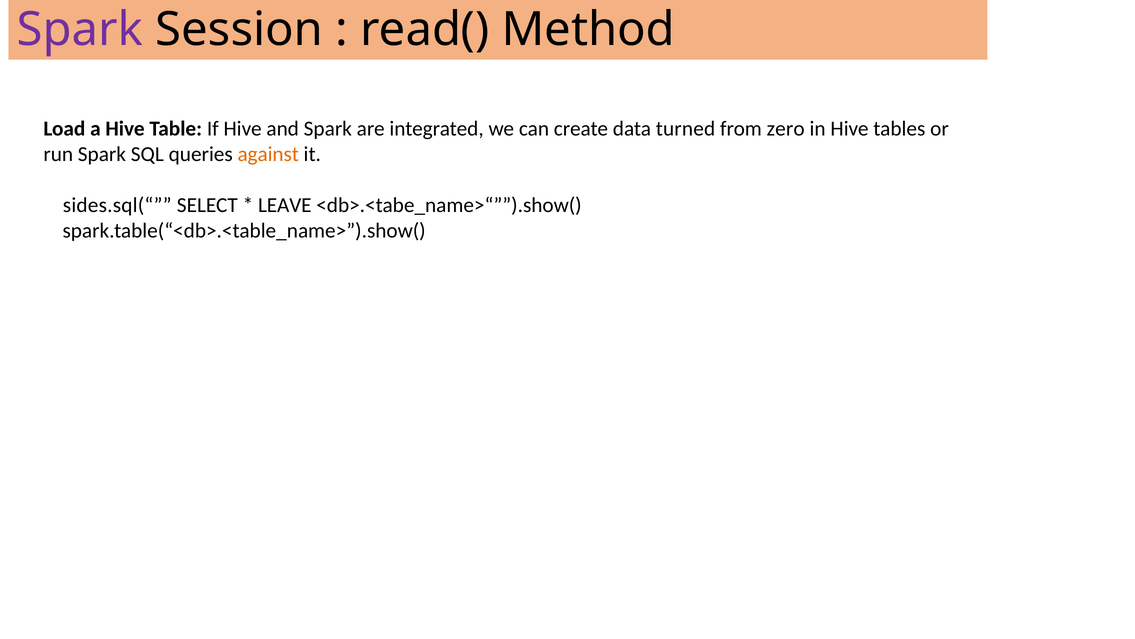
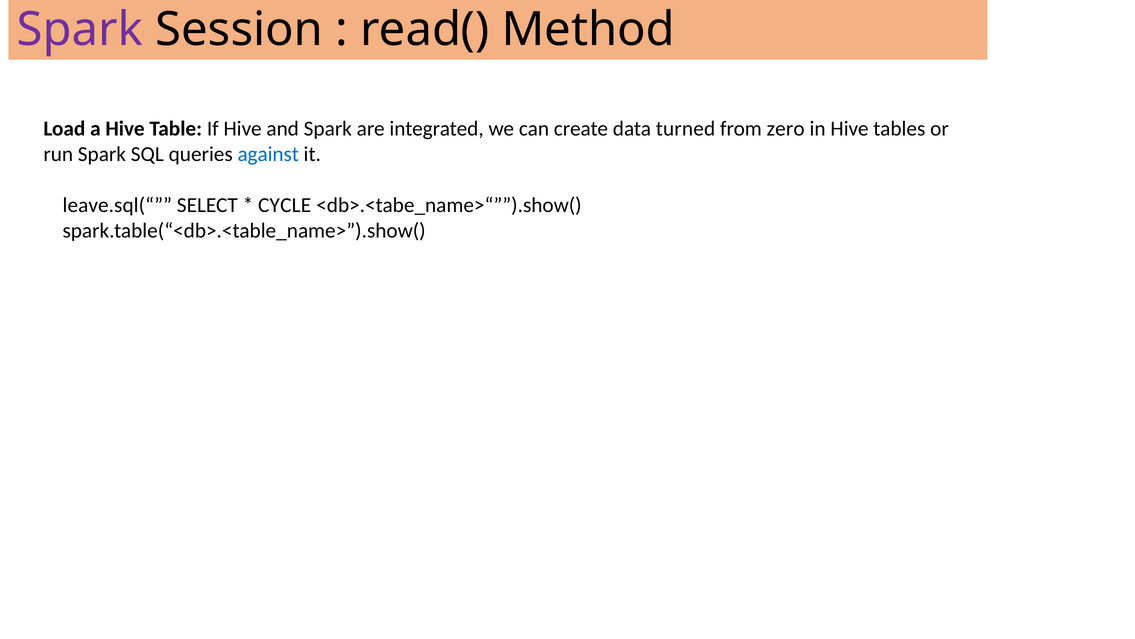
against colour: orange -> blue
sides.sql(“: sides.sql(“ -> leave.sql(“
LEAVE: LEAVE -> CYCLE
